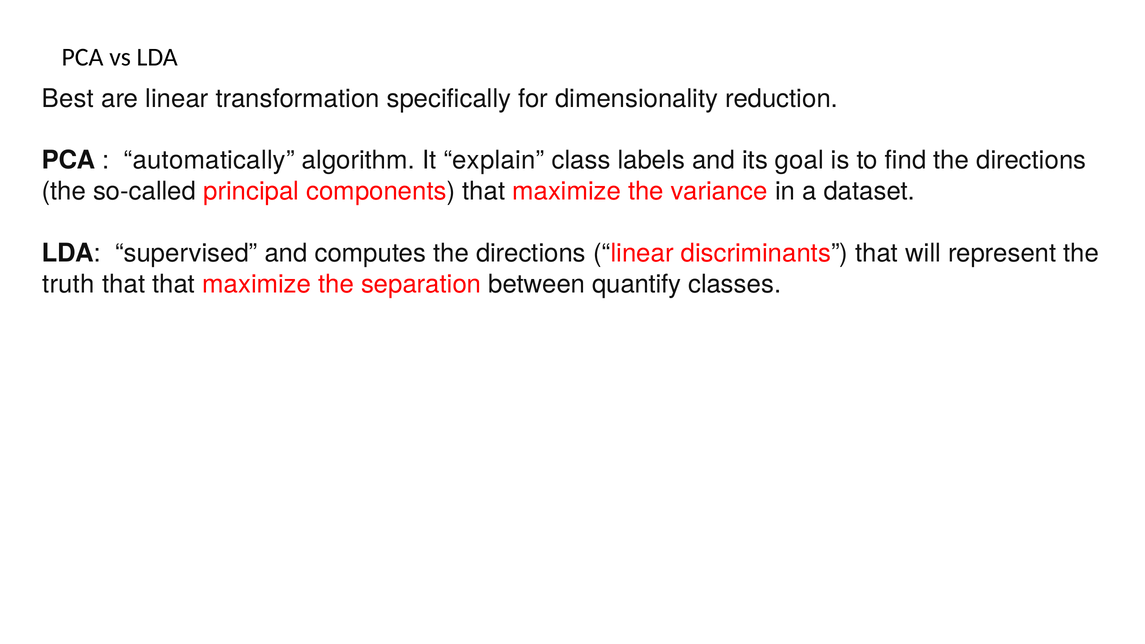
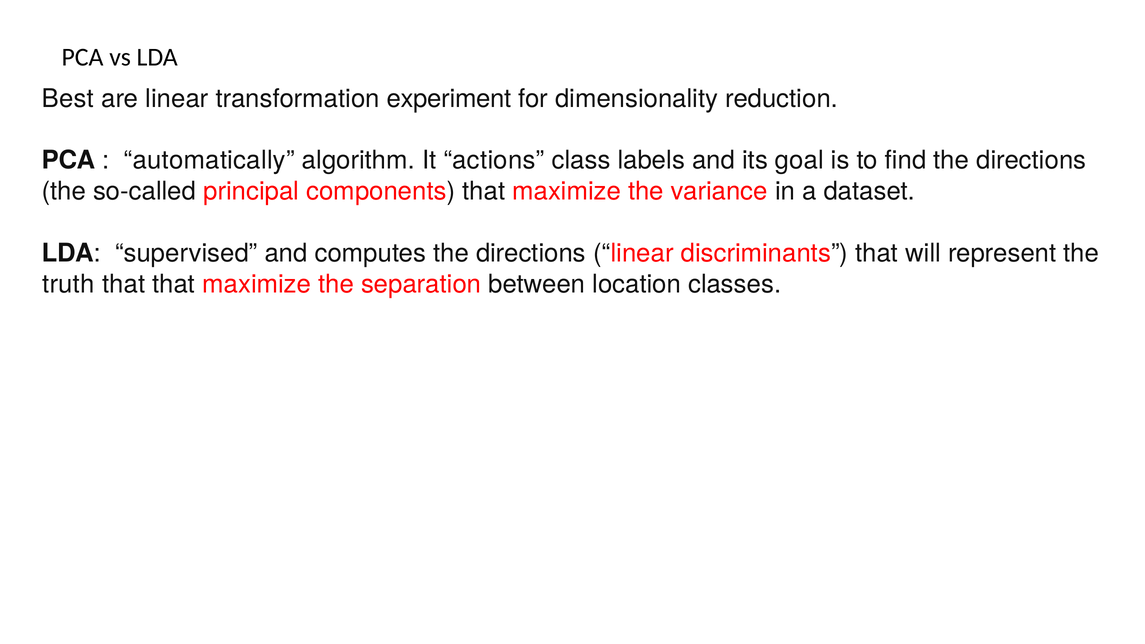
specifically: specifically -> experiment
explain: explain -> actions
quantify: quantify -> location
